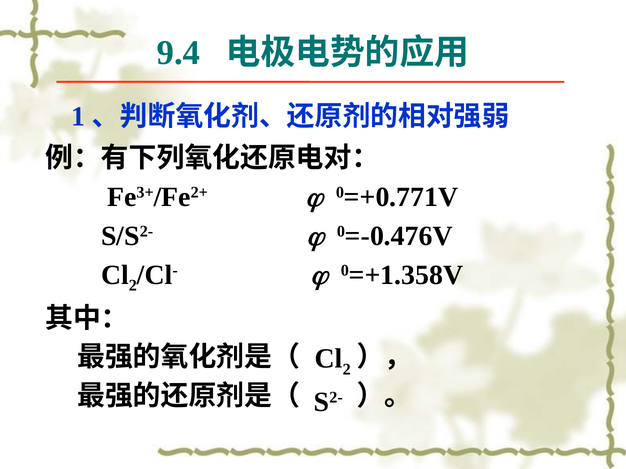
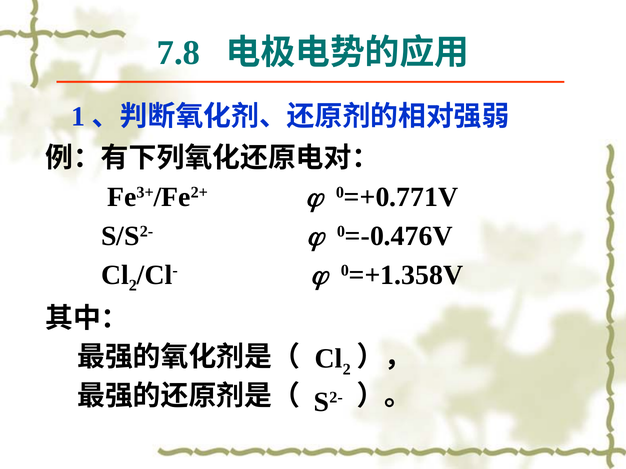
9.4: 9.4 -> 7.8
